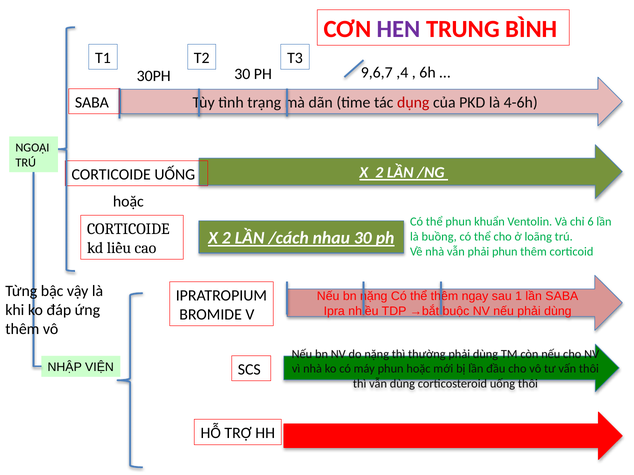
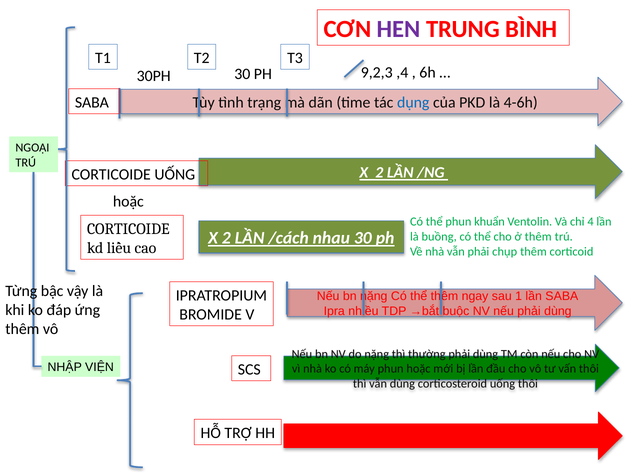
9,6,7: 9,6,7 -> 9,2,3
dụng colour: red -> blue
6: 6 -> 4
ở loãng: loãng -> thêm
phải phun: phun -> chụp
